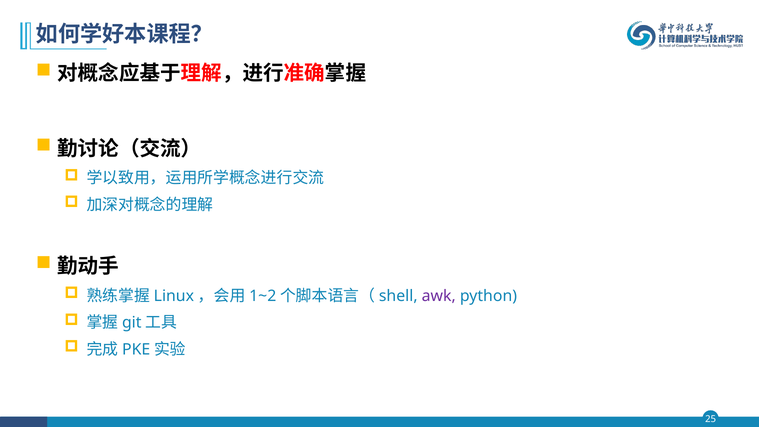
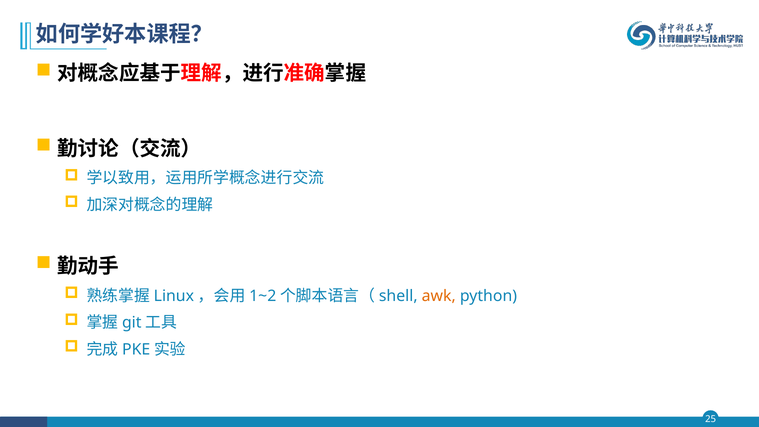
awk colour: purple -> orange
